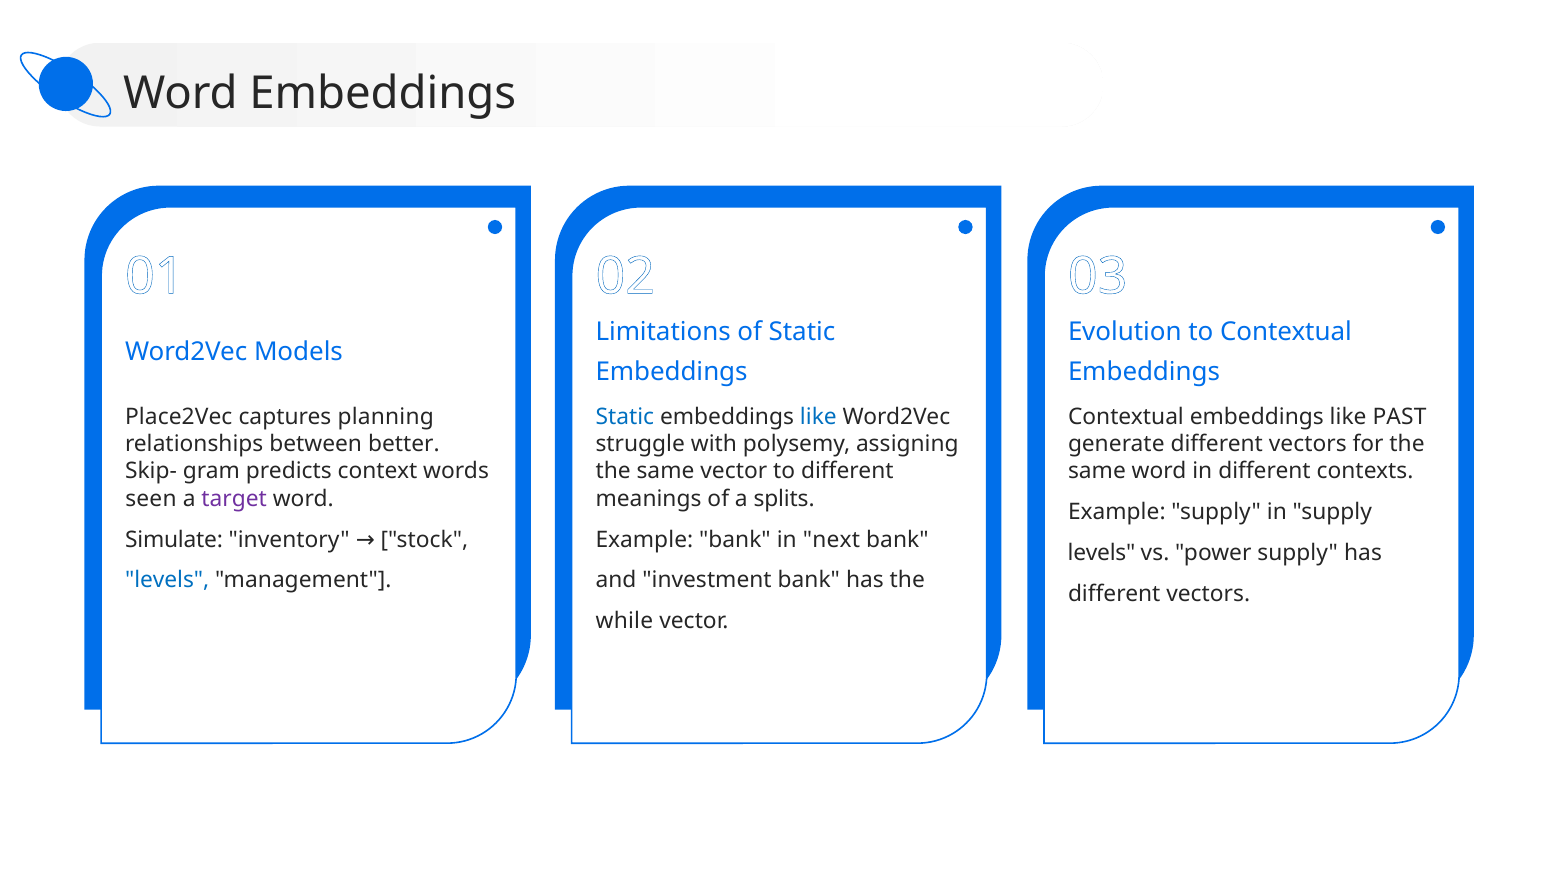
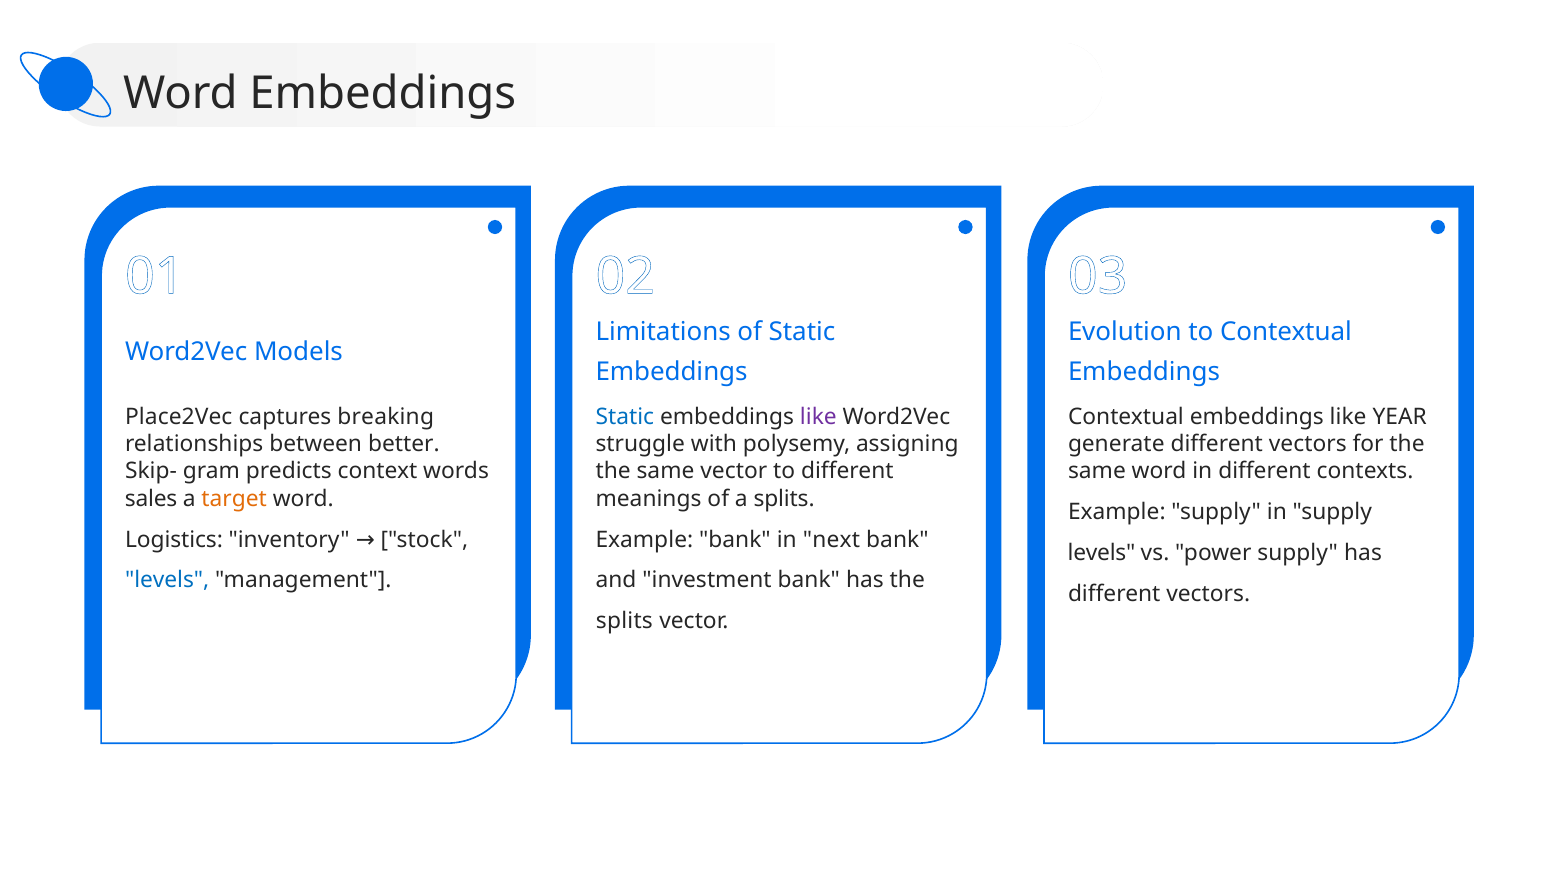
planning: planning -> breaking
like at (818, 417) colour: blue -> purple
PAST: PAST -> YEAR
seen: seen -> sales
target colour: purple -> orange
Simulate: Simulate -> Logistics
while at (624, 622): while -> splits
